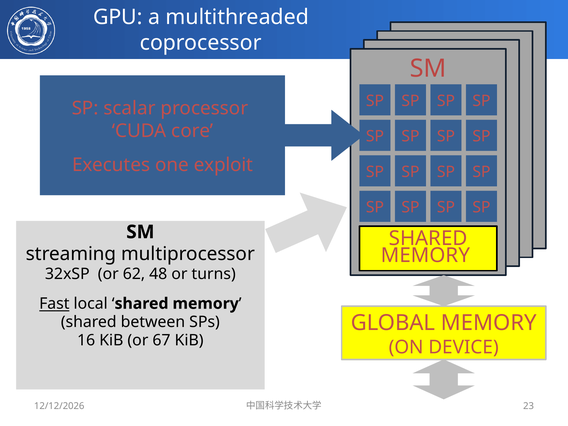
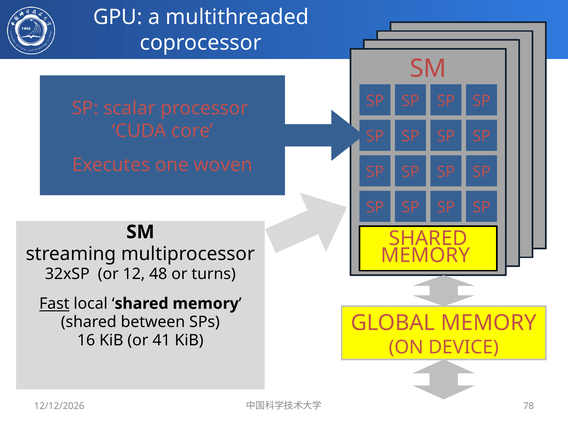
exploit: exploit -> woven
62: 62 -> 12
67: 67 -> 41
23: 23 -> 78
